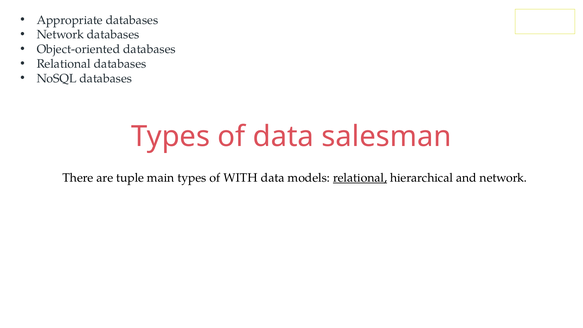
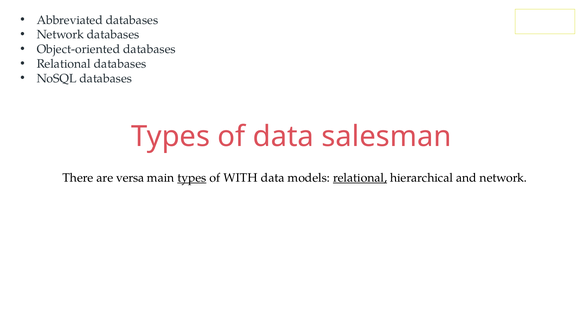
Appropriate: Appropriate -> Abbreviated
tuple: tuple -> versa
types at (192, 178) underline: none -> present
